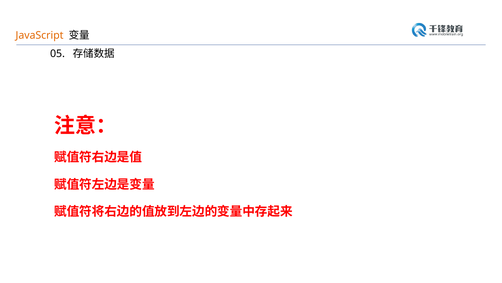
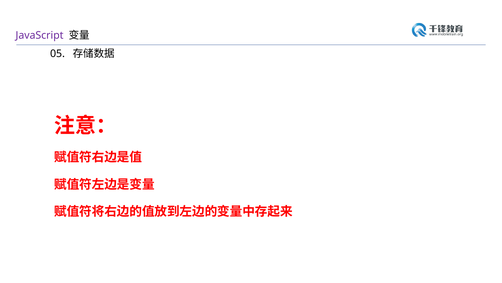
JavaScript colour: orange -> purple
